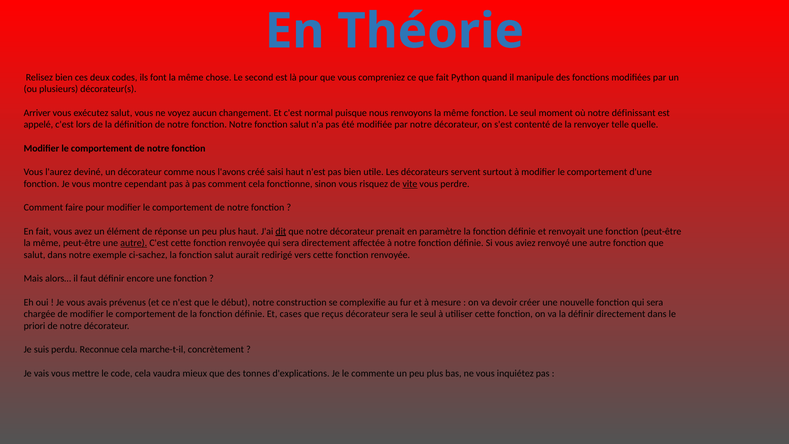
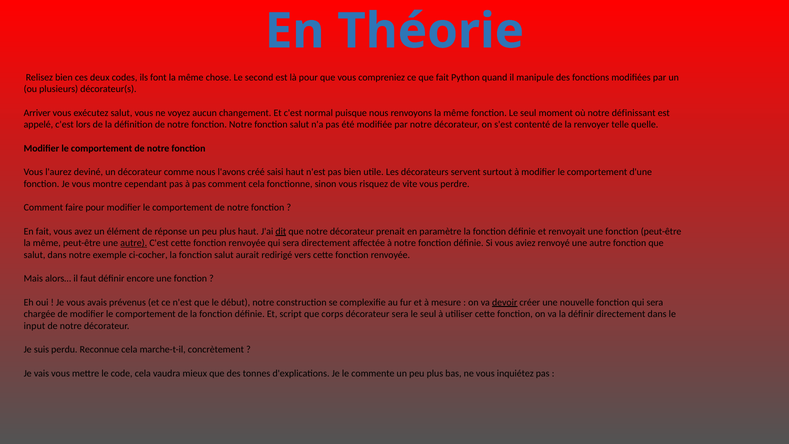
vite underline: present -> none
ci-sachez: ci-sachez -> ci-cocher
devoir underline: none -> present
cases: cases -> script
reçus: reçus -> corps
priori: priori -> input
